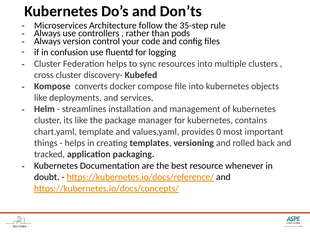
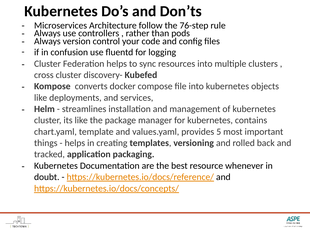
35-step: 35-step -> 76-step
0: 0 -> 5
